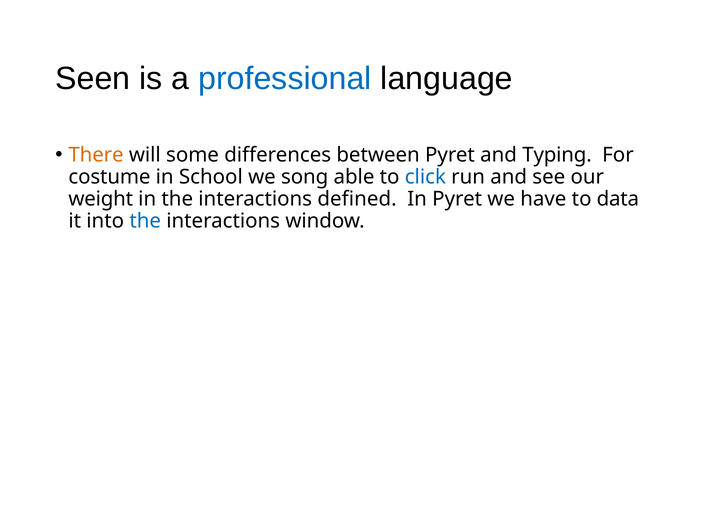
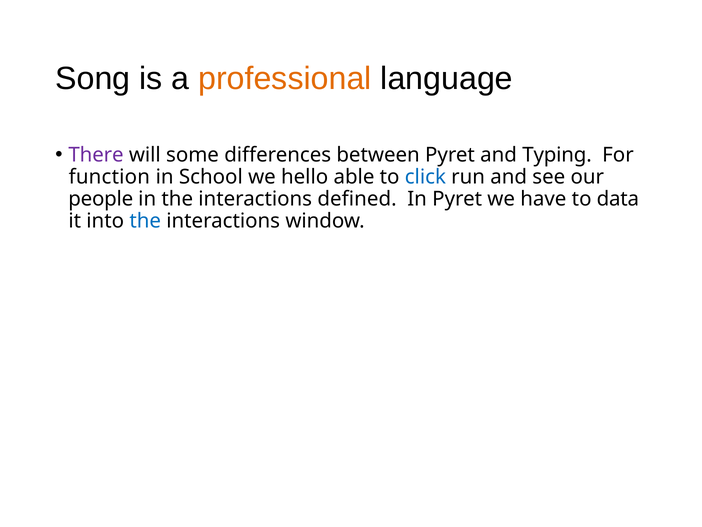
Seen: Seen -> Song
professional colour: blue -> orange
There colour: orange -> purple
costume: costume -> function
song: song -> hello
weight: weight -> people
